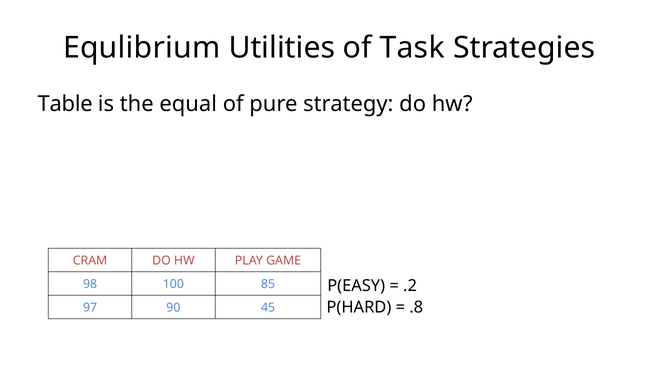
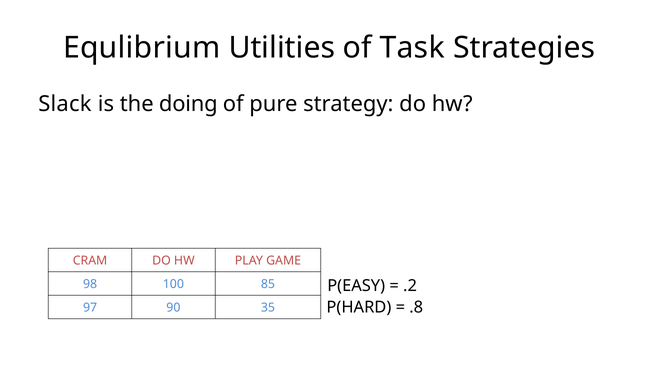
Table: Table -> Slack
equal: equal -> doing
45: 45 -> 35
